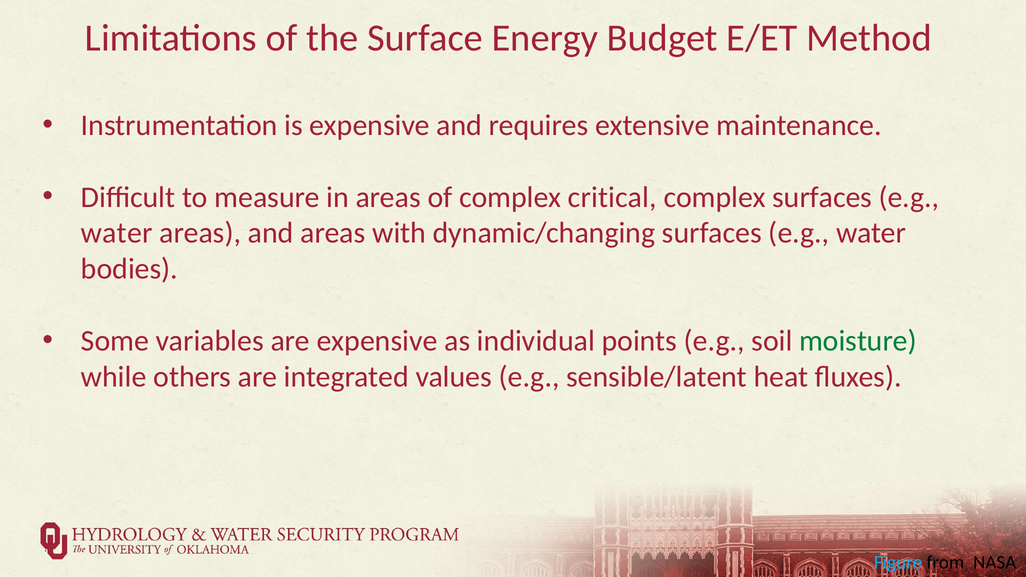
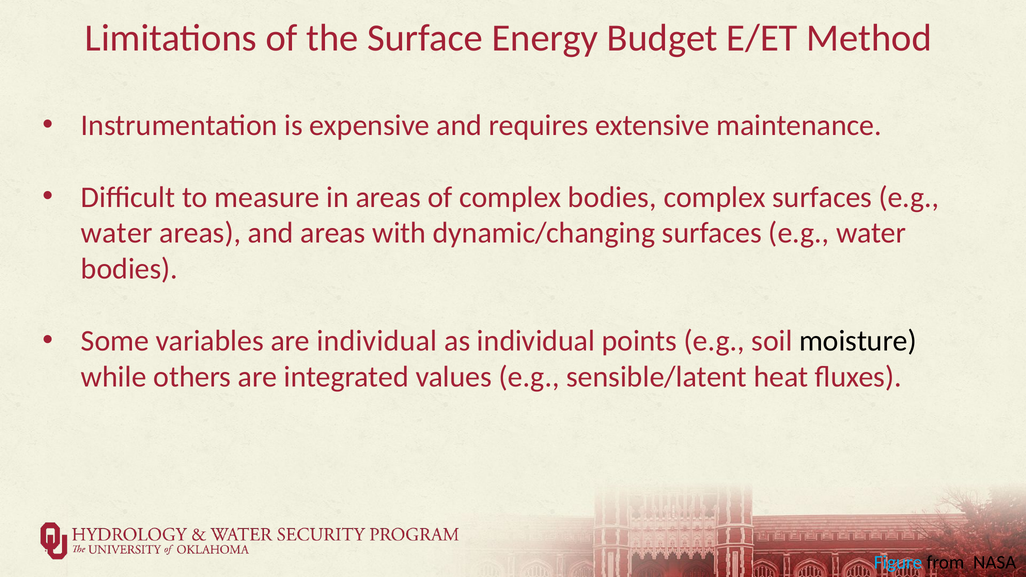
complex critical: critical -> bodies
are expensive: expensive -> individual
moisture colour: green -> black
